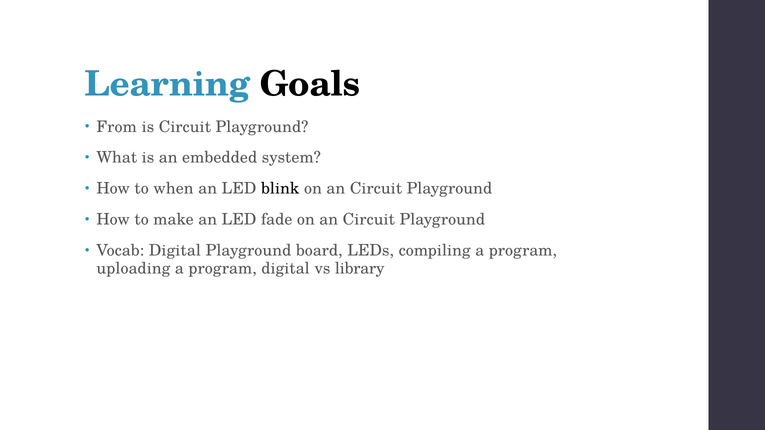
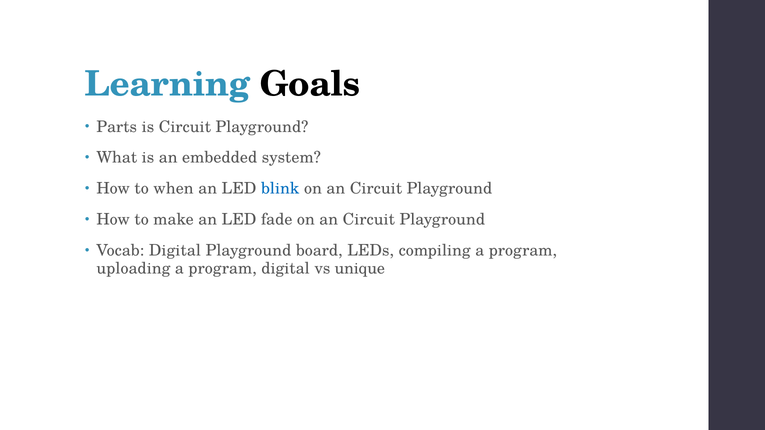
From: From -> Parts
blink colour: black -> blue
library: library -> unique
